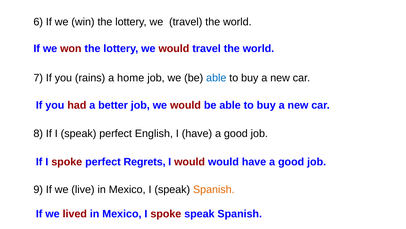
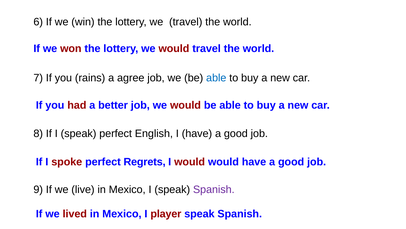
home: home -> agree
Spanish at (214, 189) colour: orange -> purple
Mexico I spoke: spoke -> player
